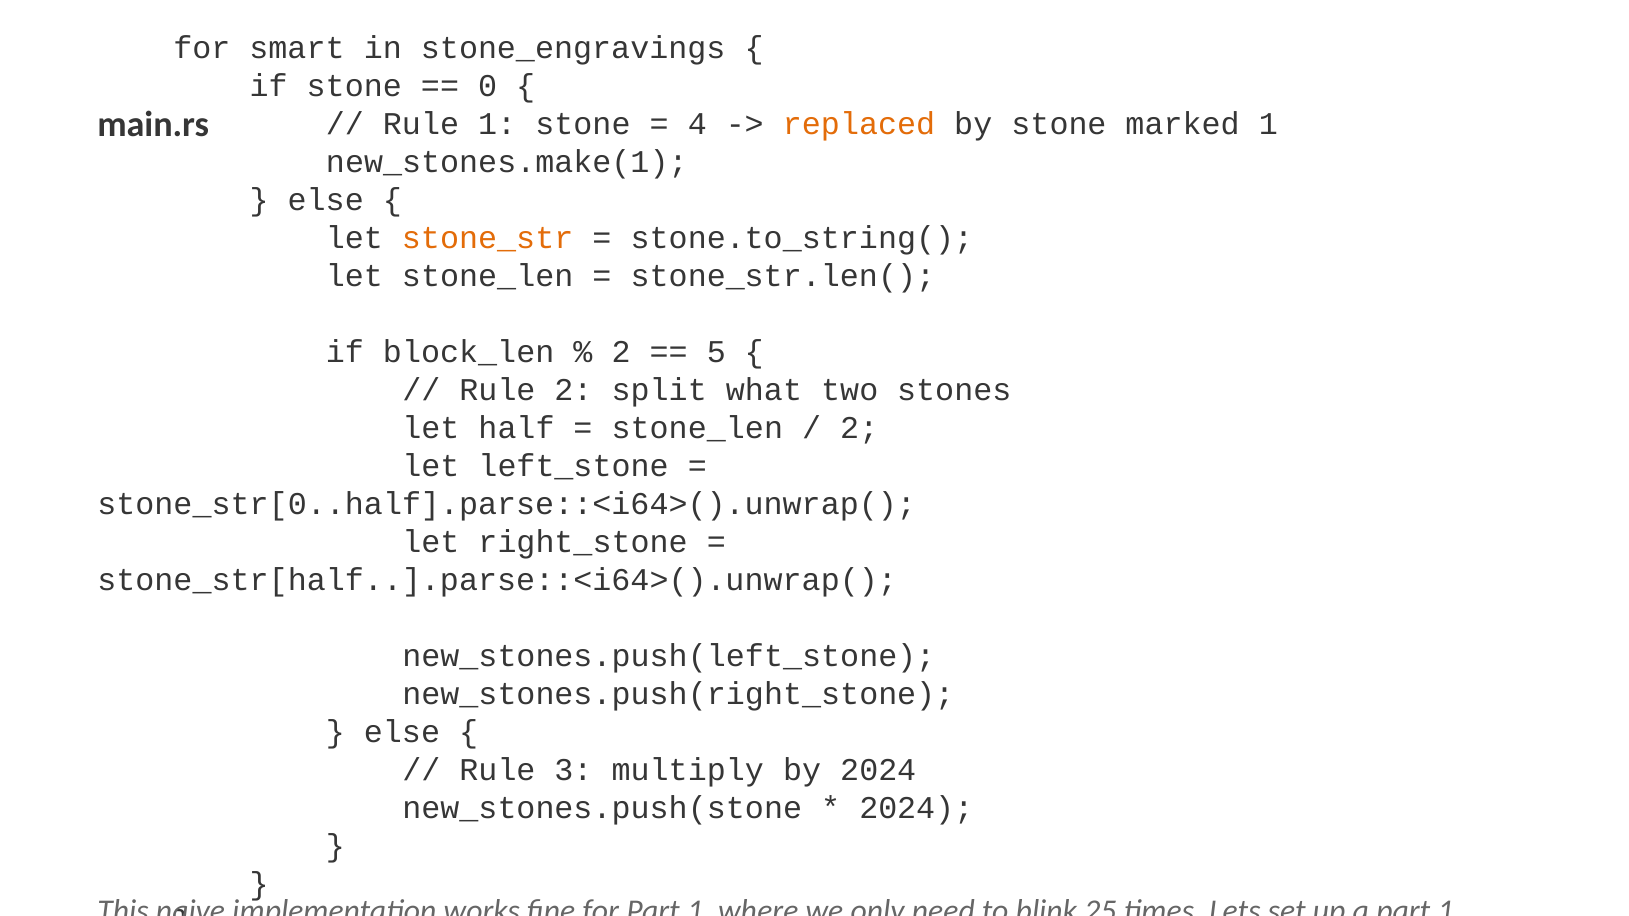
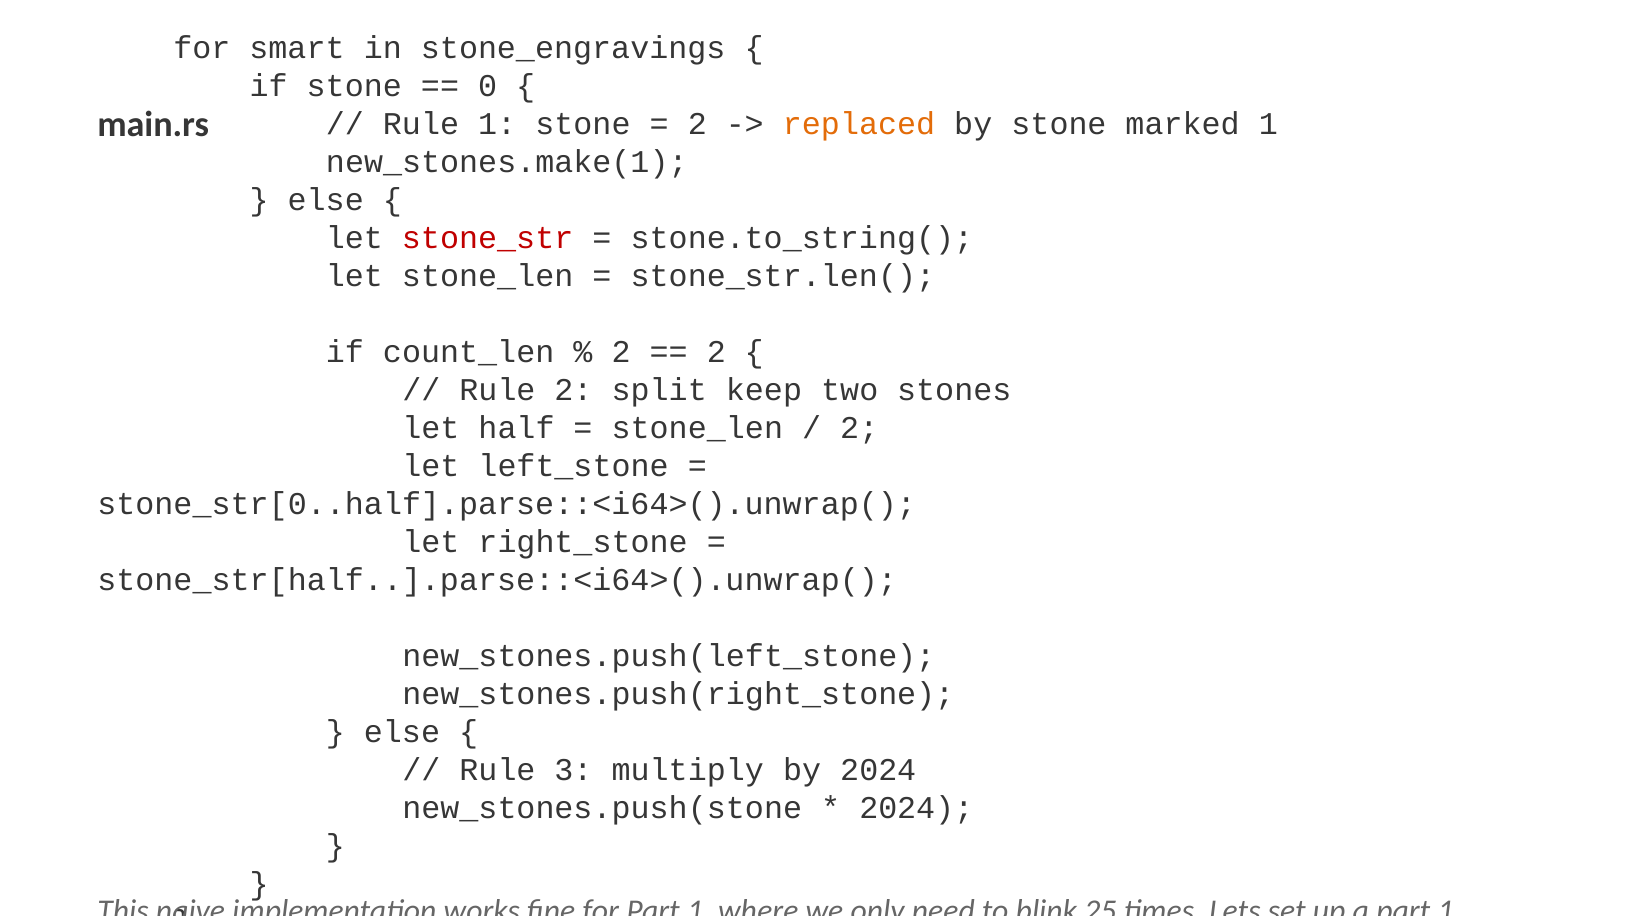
4 at (697, 124): 4 -> 2
stone_str colour: orange -> red
block_len: block_len -> count_len
5 at (716, 352): 5 -> 2
what: what -> keep
